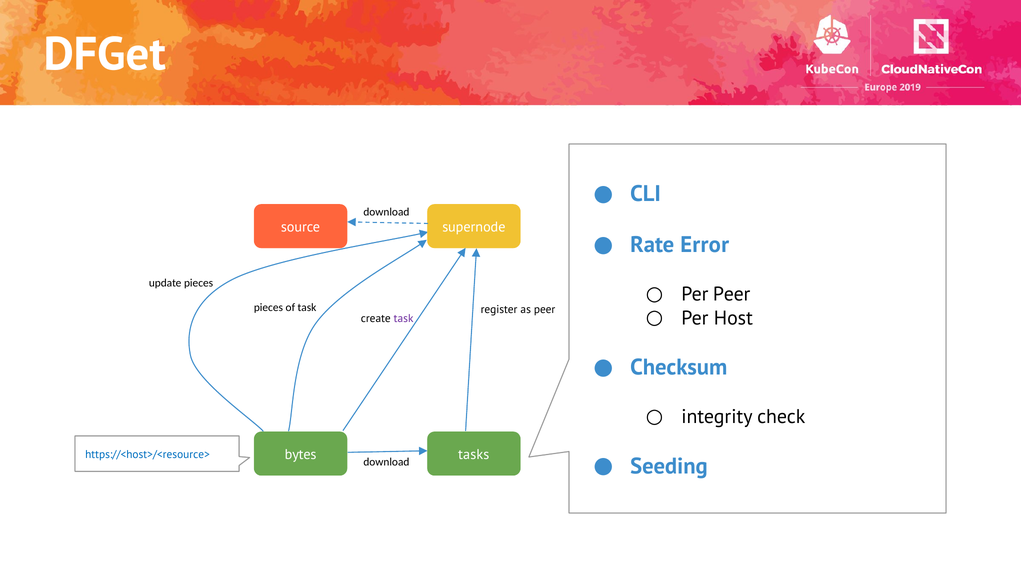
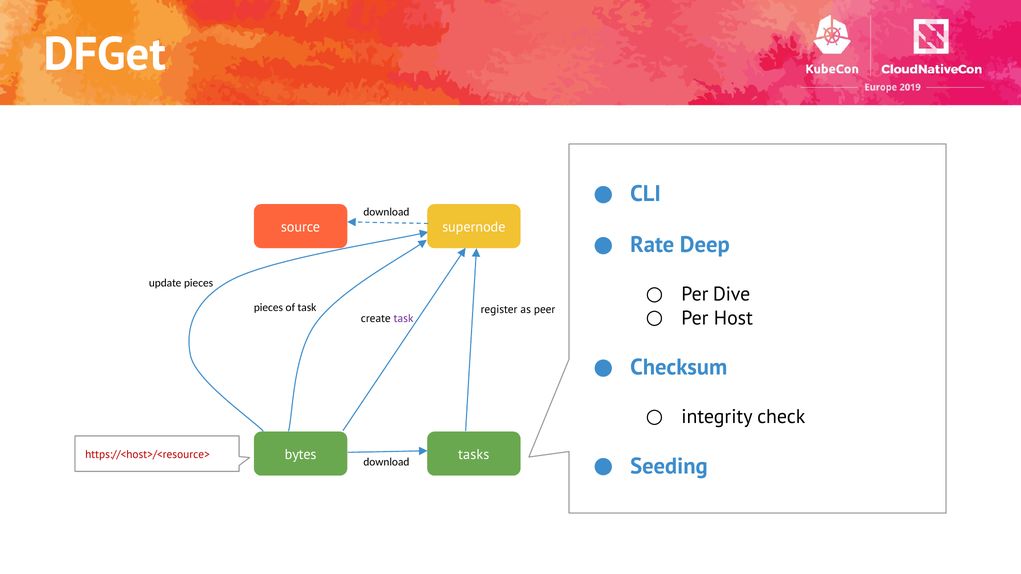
Error: Error -> Deep
Per Peer: Peer -> Dive
https://<host>/<resource> colour: blue -> red
